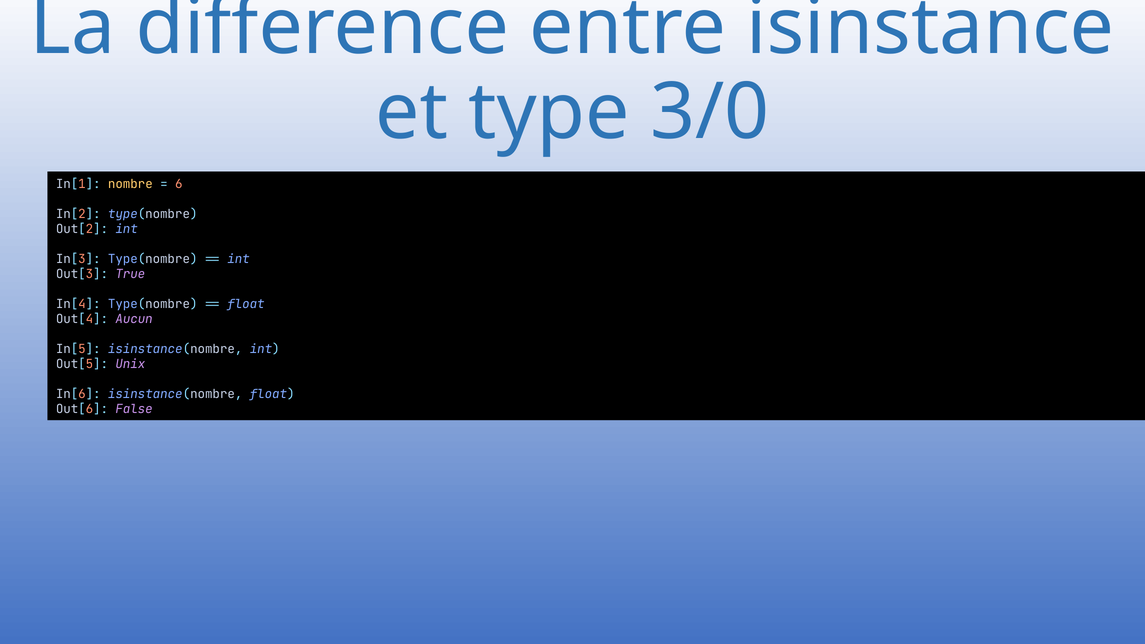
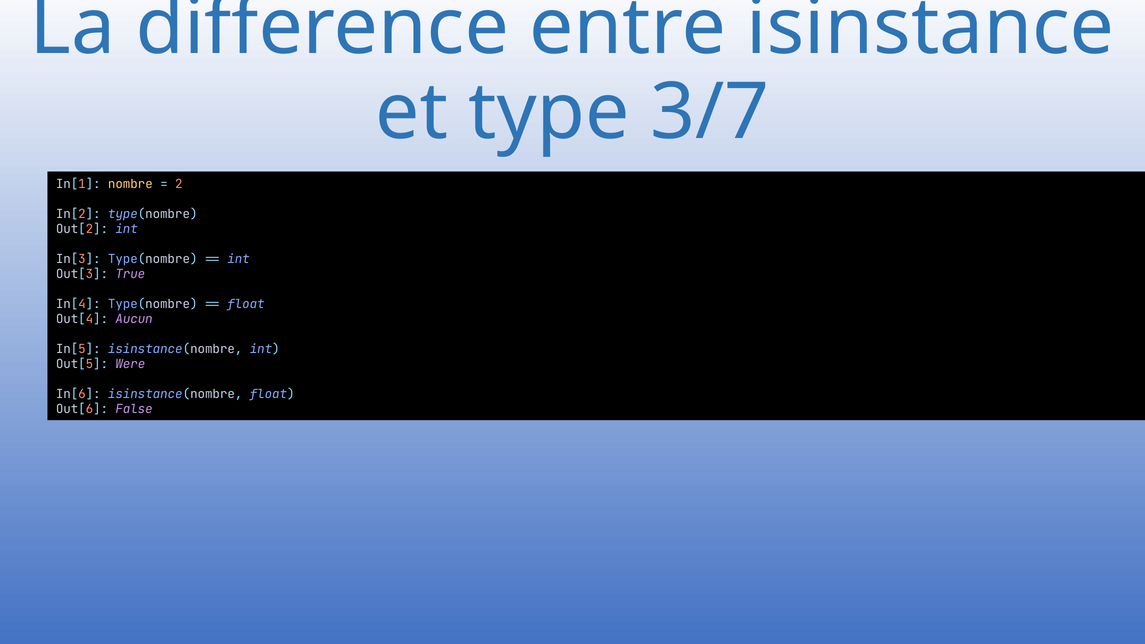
3/0: 3/0 -> 3/7
6: 6 -> 2
Unix: Unix -> Were
